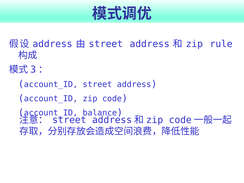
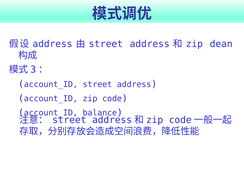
rule: rule -> dean
